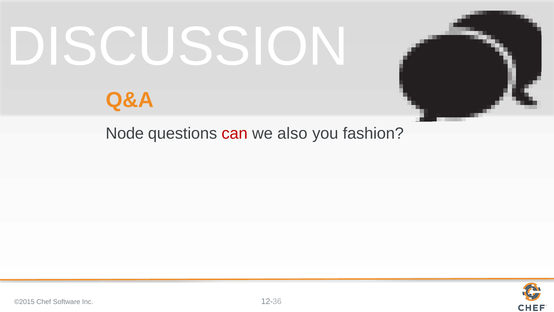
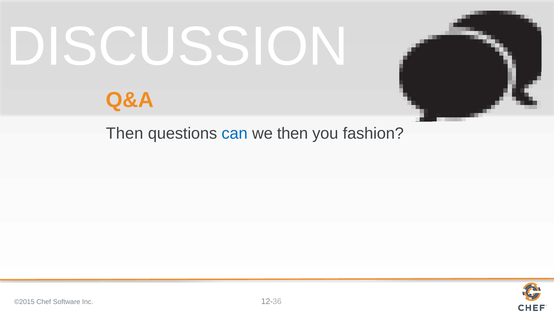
Node at (125, 133): Node -> Then
can colour: red -> blue
we also: also -> then
